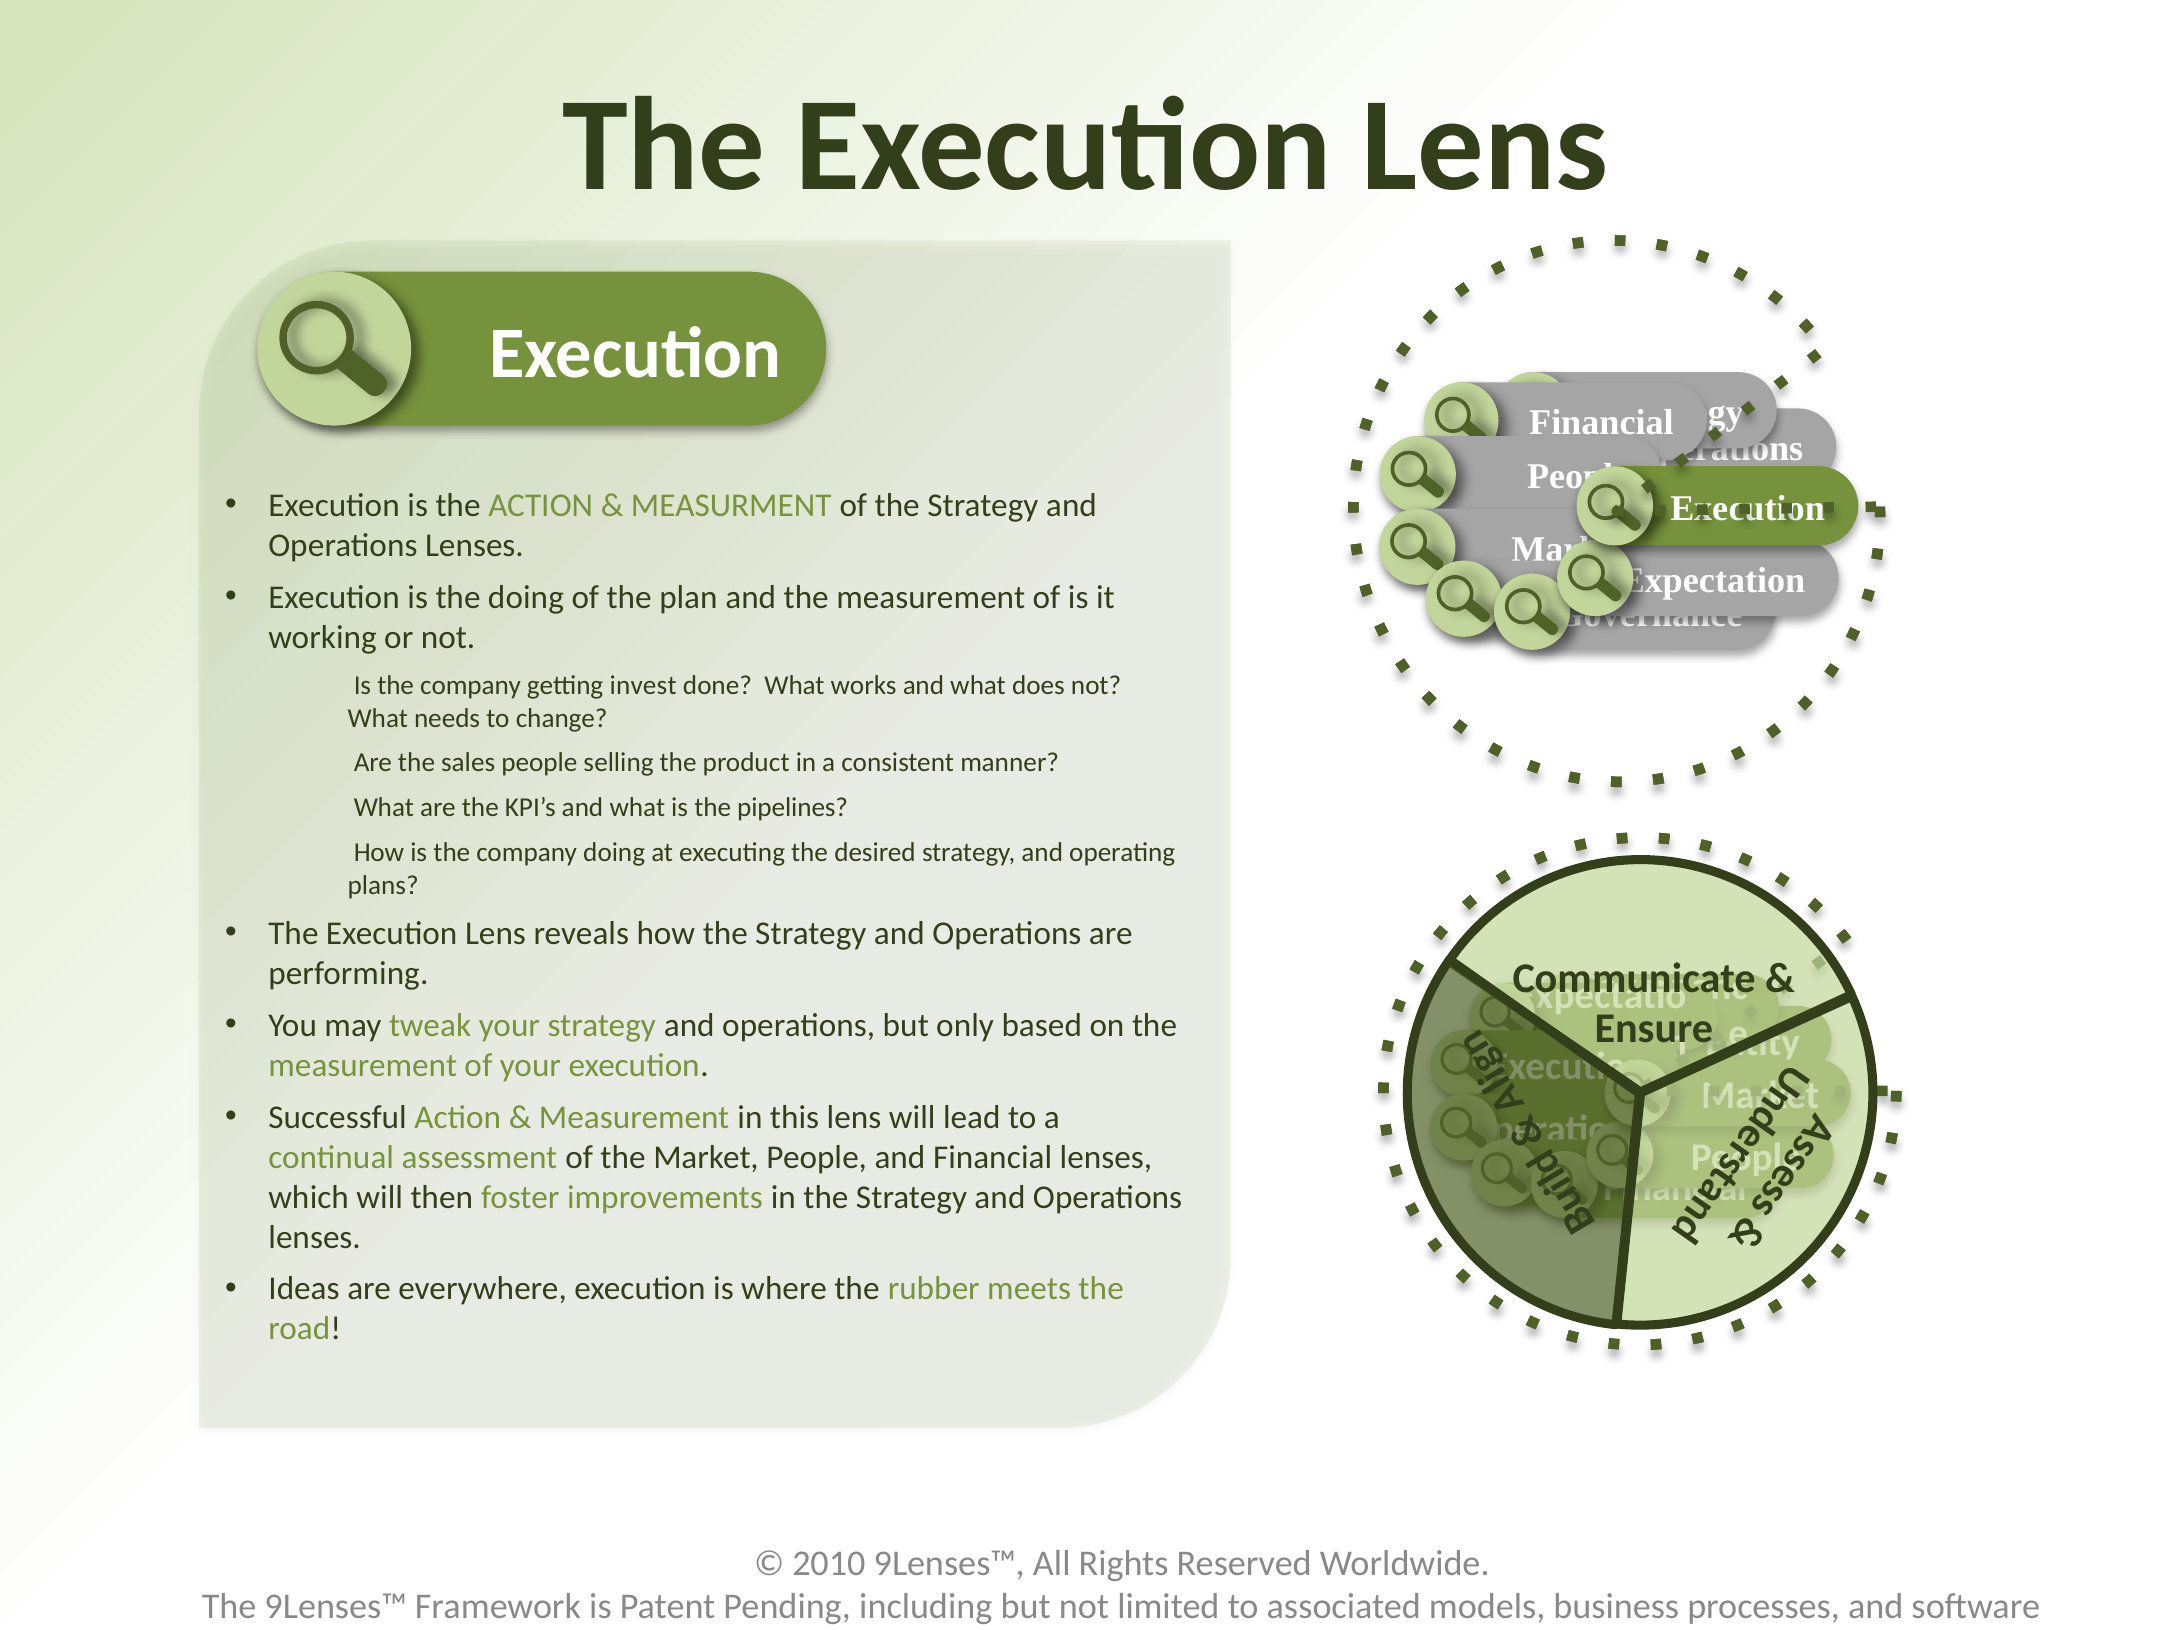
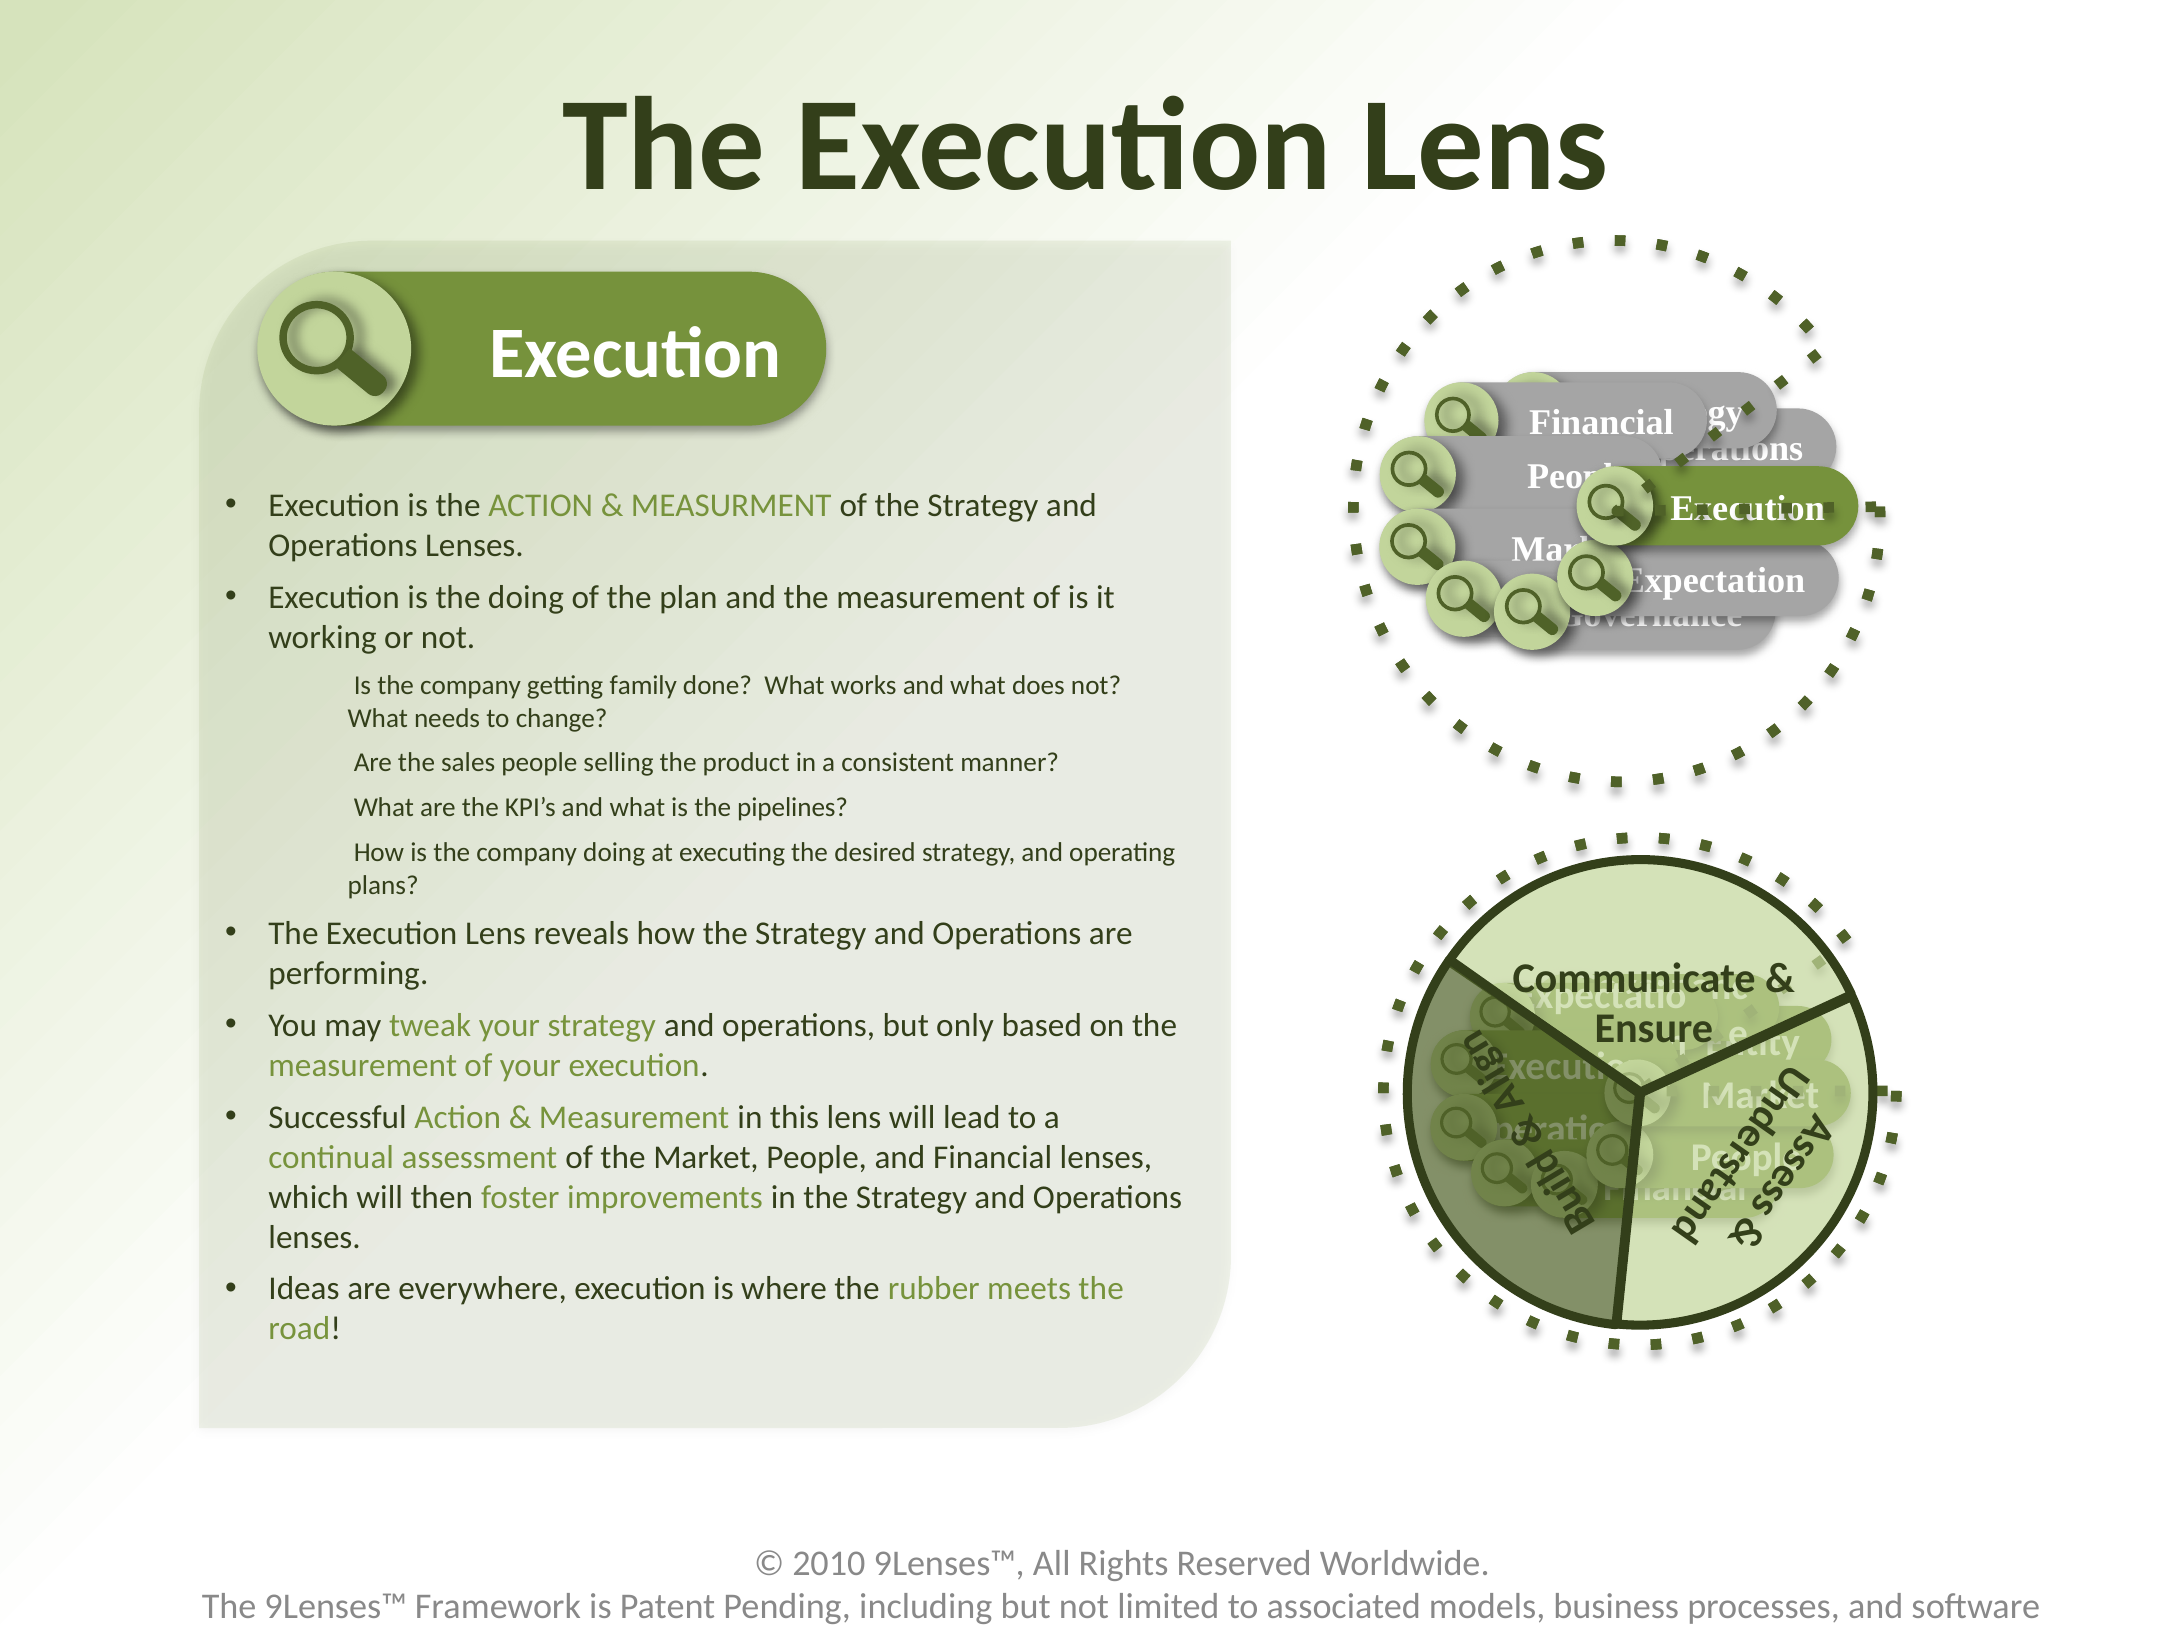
invest: invest -> family
